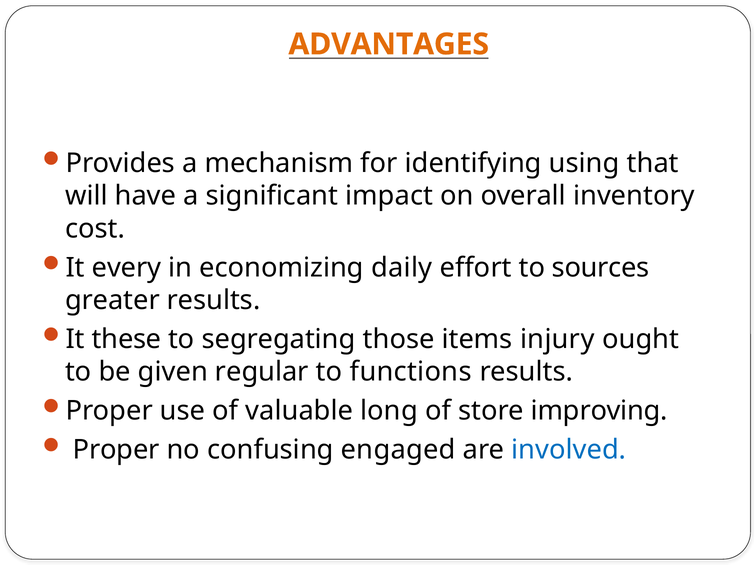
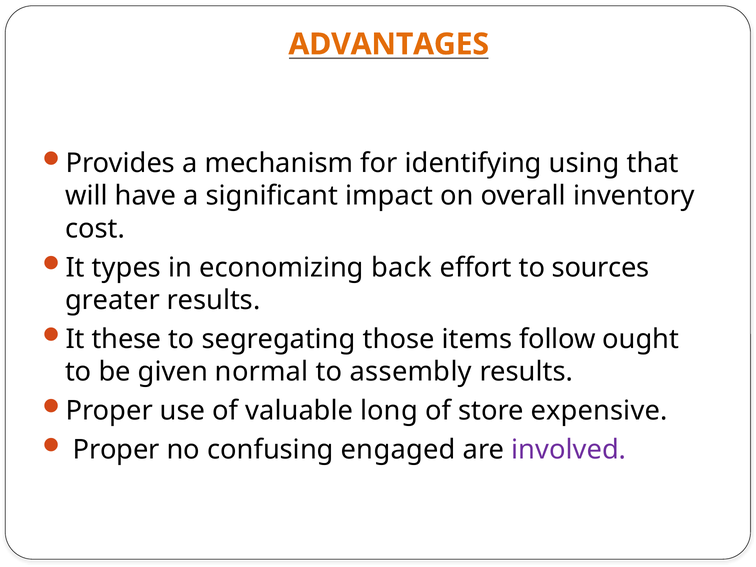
every: every -> types
daily: daily -> back
injury: injury -> follow
regular: regular -> normal
functions: functions -> assembly
improving: improving -> expensive
involved colour: blue -> purple
